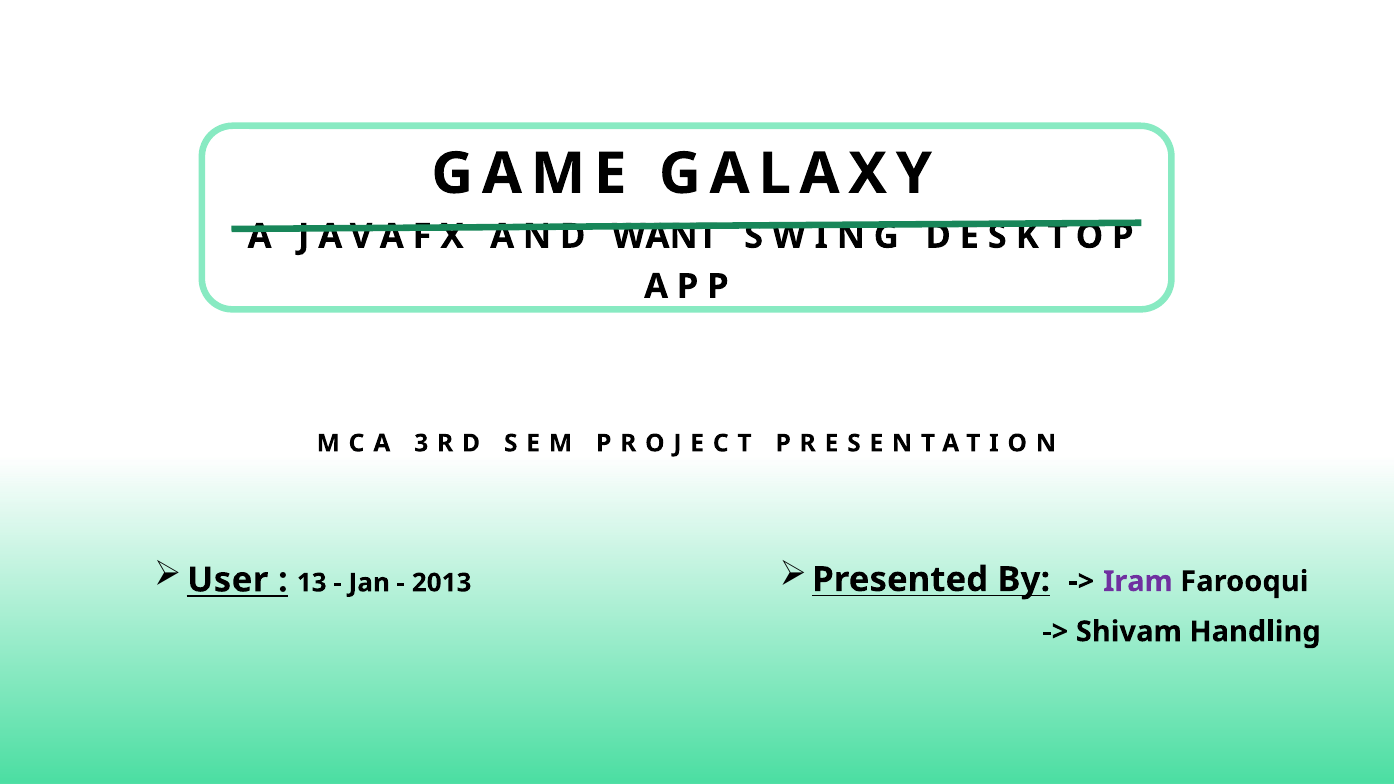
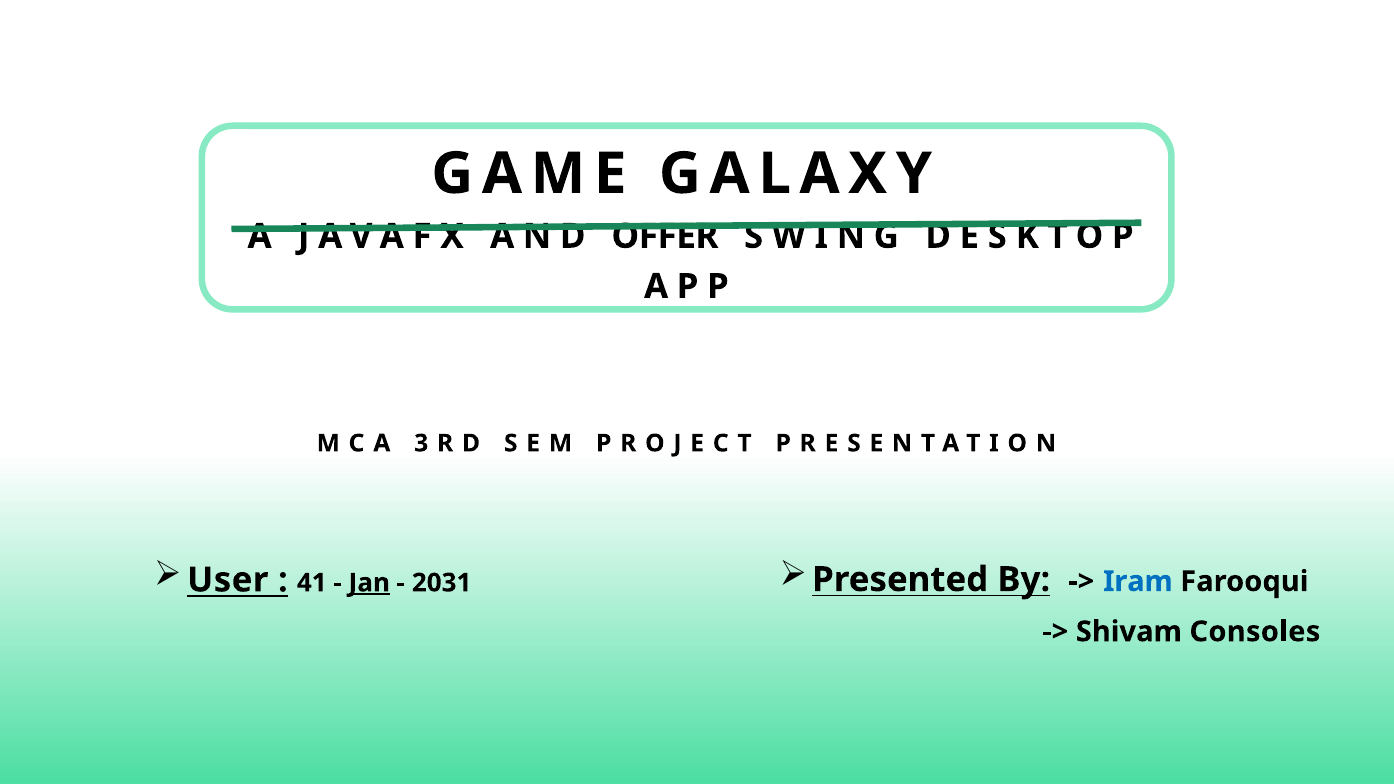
WANT: WANT -> OFFER
13: 13 -> 41
Jan underline: none -> present
2013: 2013 -> 2031
Iram colour: purple -> blue
Handling: Handling -> Consoles
